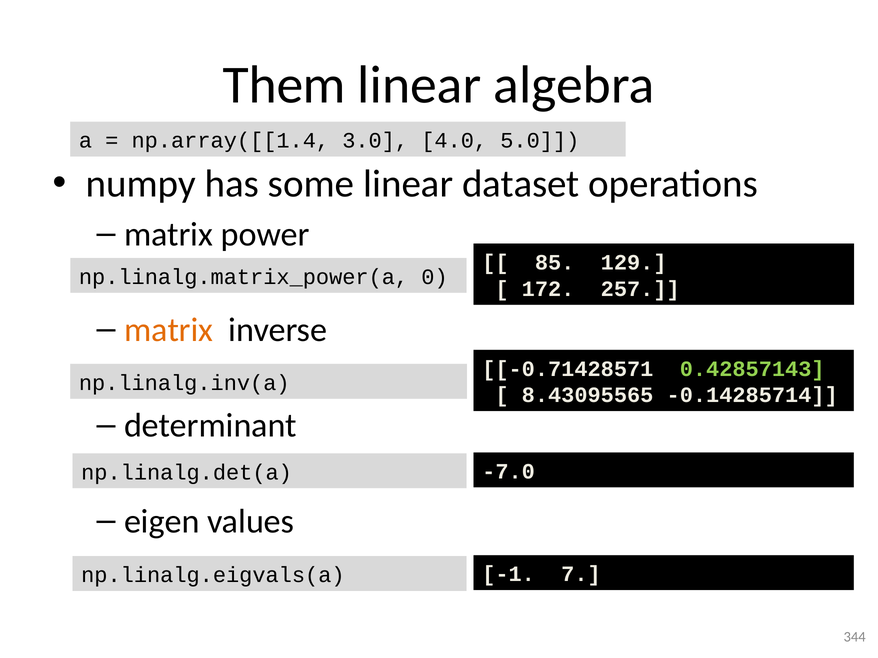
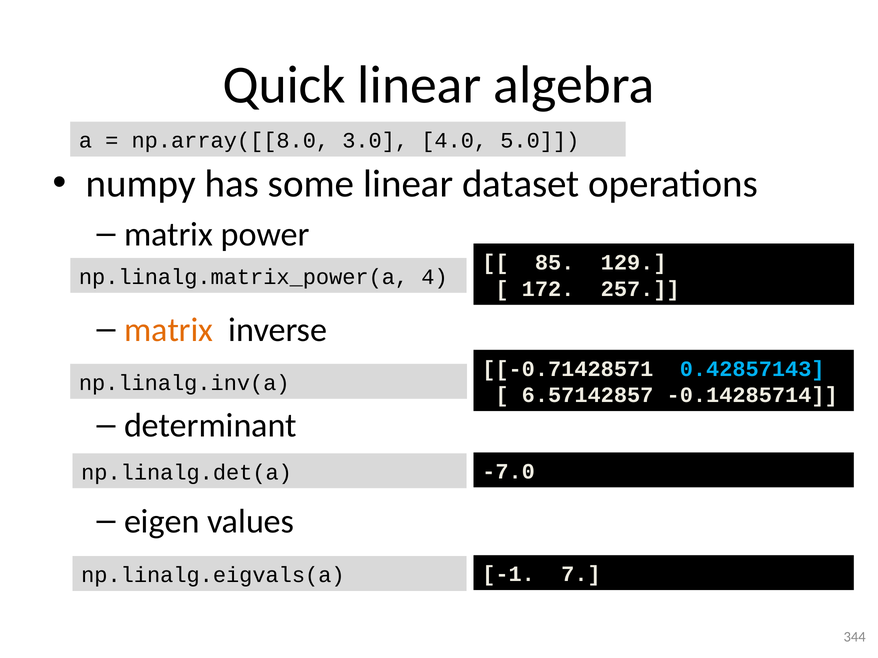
Them: Them -> Quick
np.array([[1.4: np.array([[1.4 -> np.array([[8.0
0: 0 -> 4
0.42857143 colour: light green -> light blue
8.43095565: 8.43095565 -> 6.57142857
